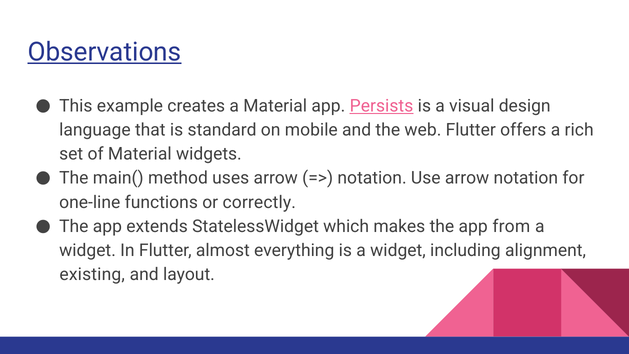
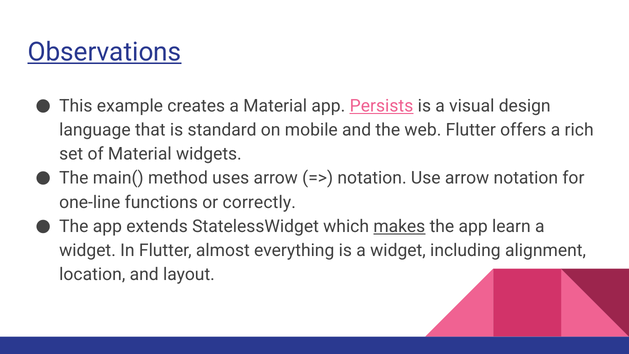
makes underline: none -> present
from: from -> learn
existing: existing -> location
